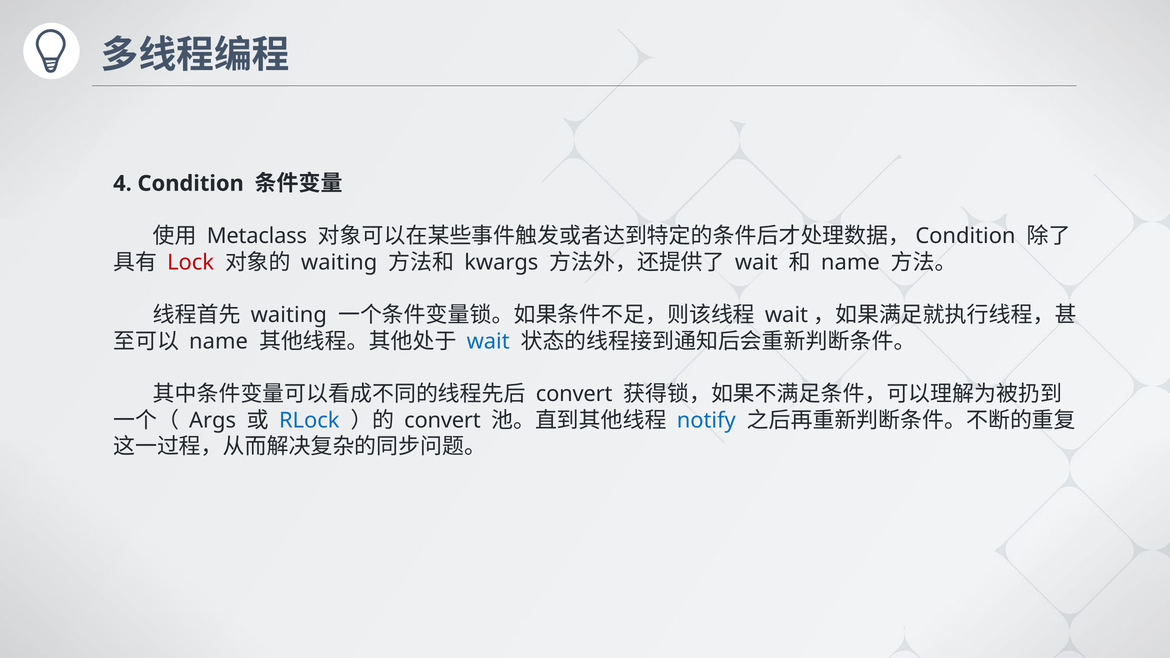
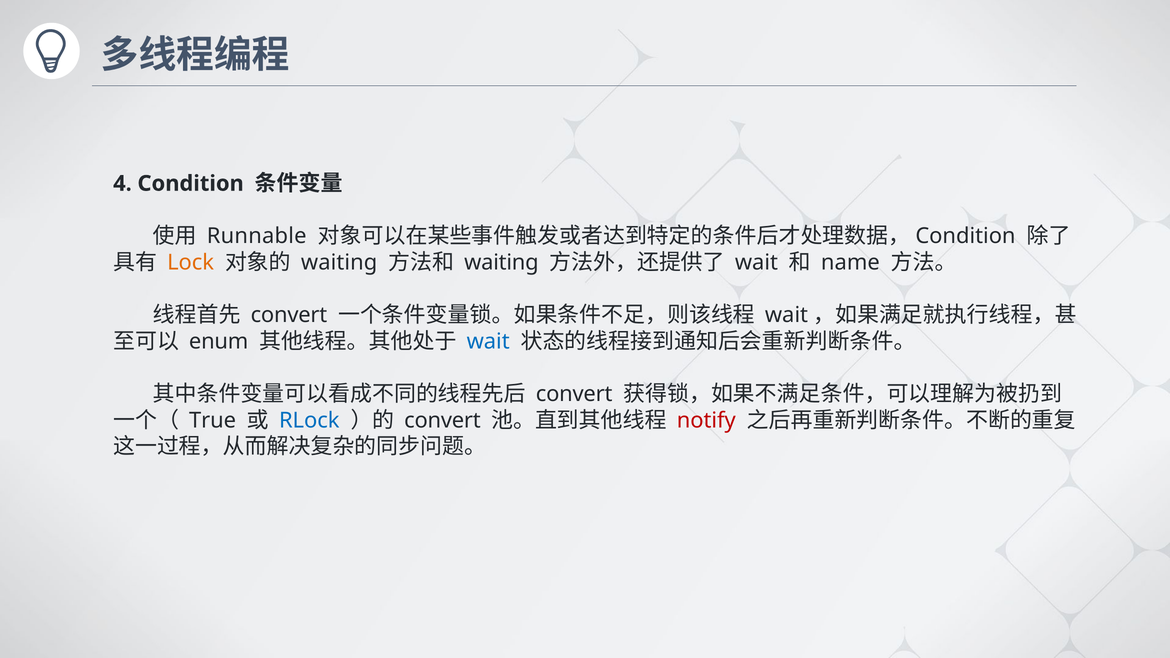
Metaclass: Metaclass -> Runnable
Lock colour: red -> orange
kwargs at (501, 263): kwargs -> waiting
waiting at (289, 315): waiting -> convert
name at (219, 342): name -> enum
Args: Args -> True
notify colour: blue -> red
